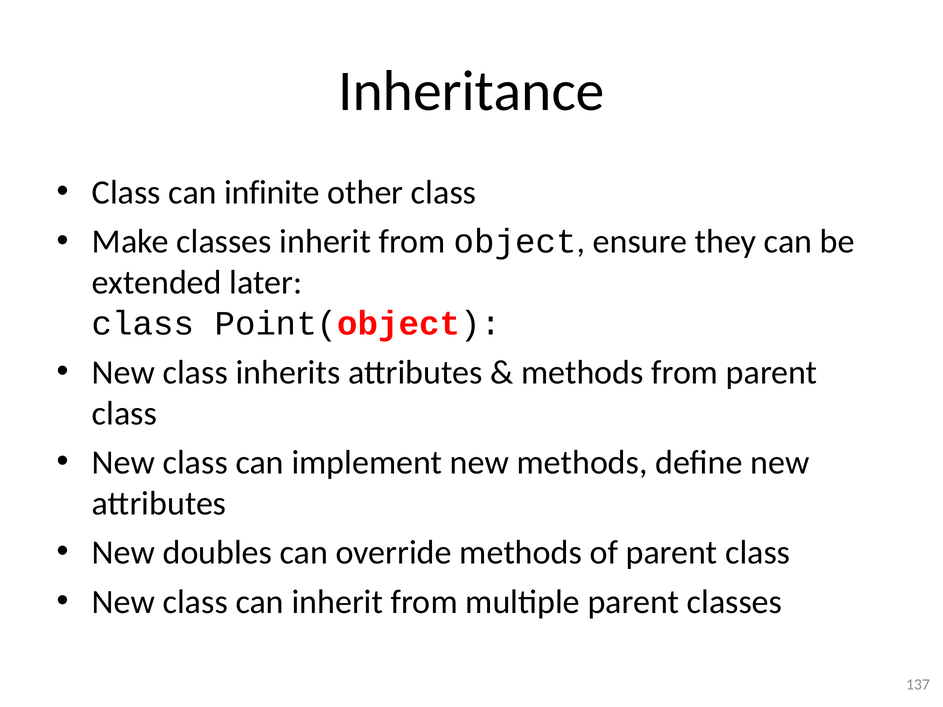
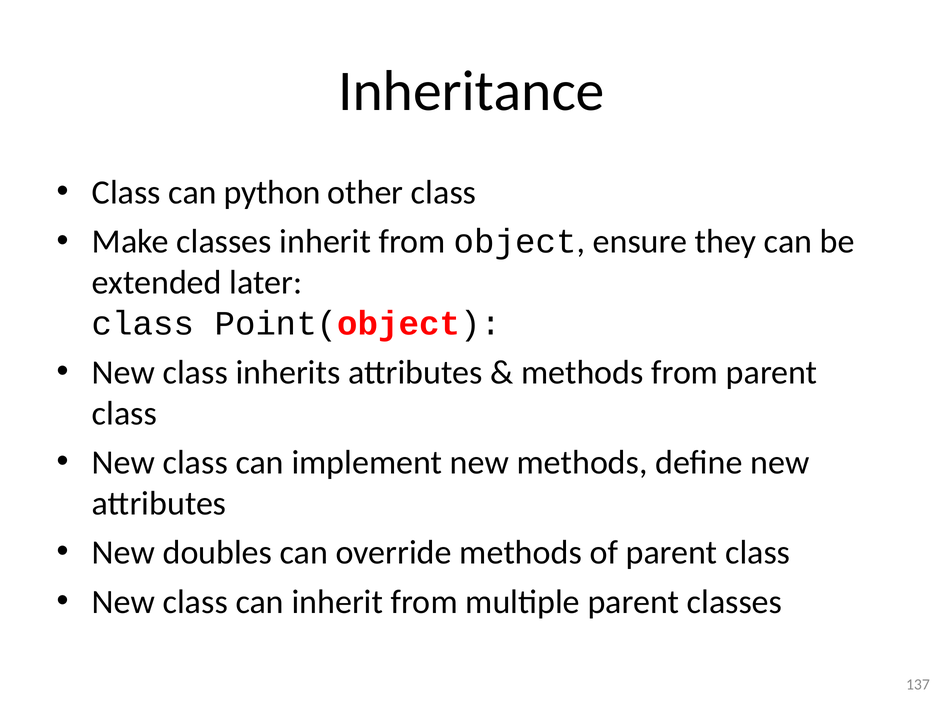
infinite: infinite -> python
